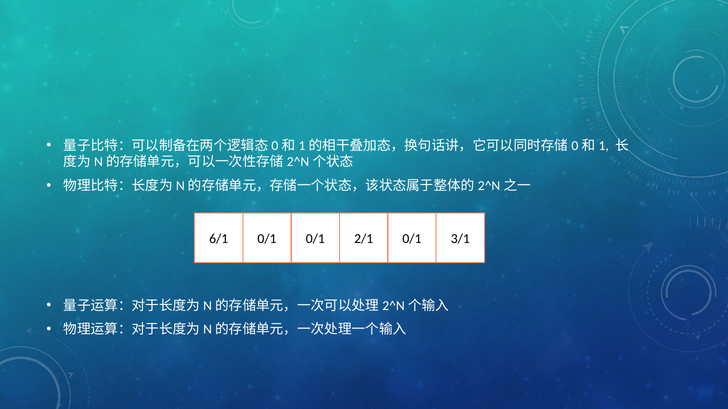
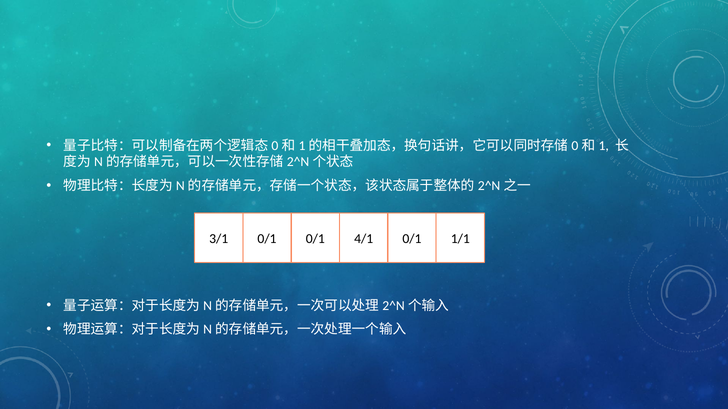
6/1: 6/1 -> 3/1
2/1: 2/1 -> 4/1
3/1: 3/1 -> 1/1
